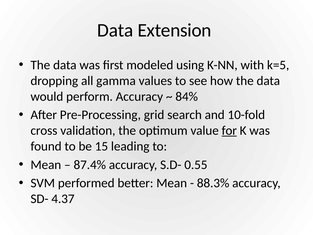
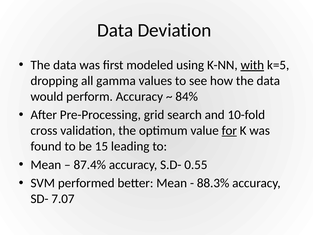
Extension: Extension -> Deviation
with underline: none -> present
4.37: 4.37 -> 7.07
